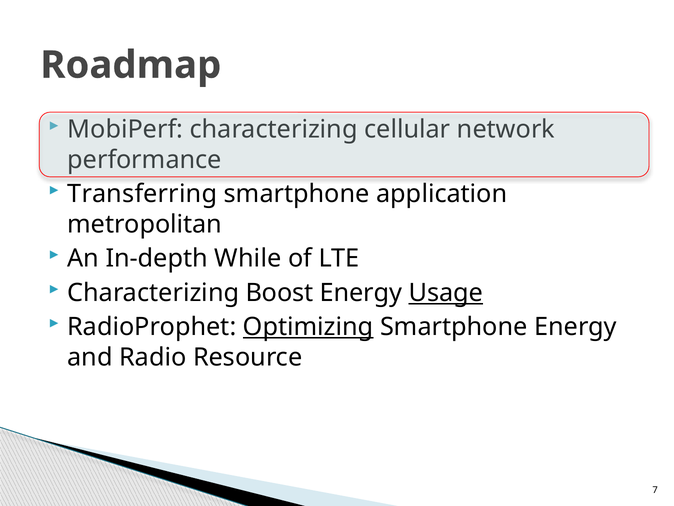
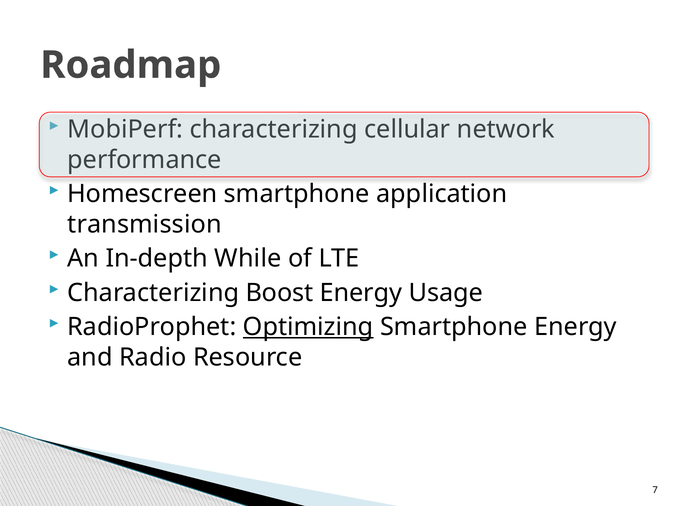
Transferring: Transferring -> Homescreen
metropolitan: metropolitan -> transmission
Usage underline: present -> none
